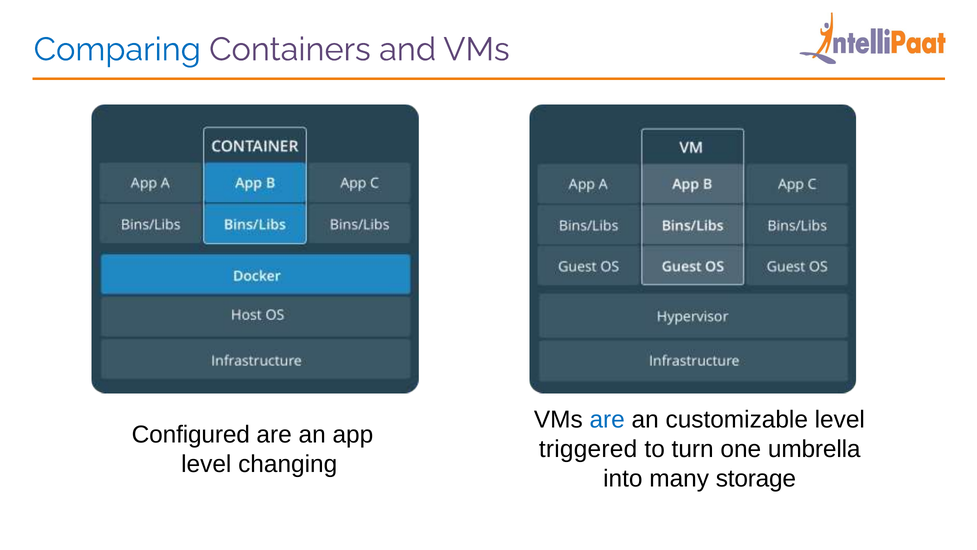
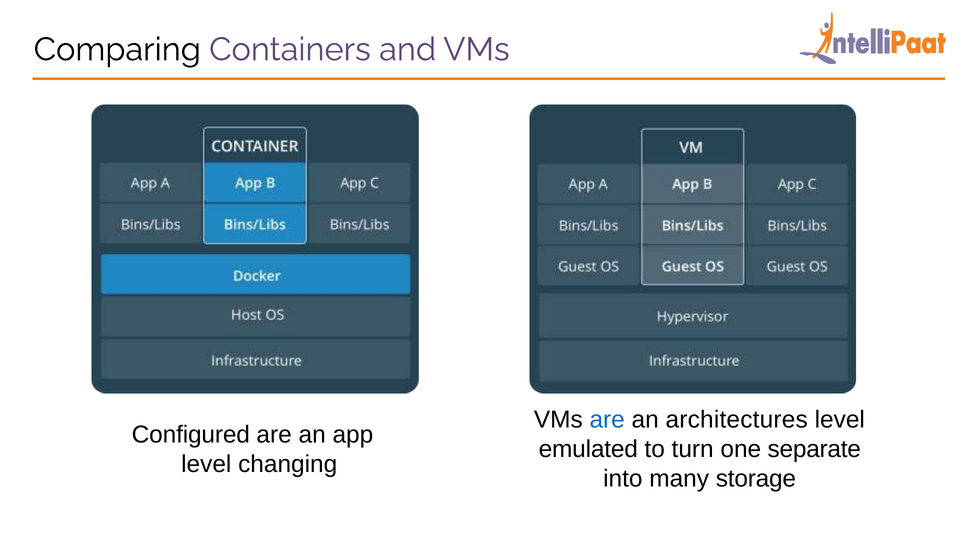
Comparing colour: blue -> black
customizable: customizable -> architectures
triggered: triggered -> emulated
umbrella: umbrella -> separate
